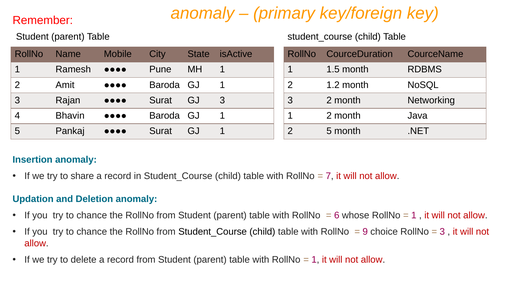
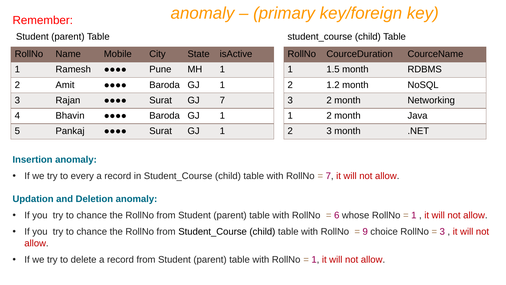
GJ 3: 3 -> 7
2 5: 5 -> 3
share: share -> every
